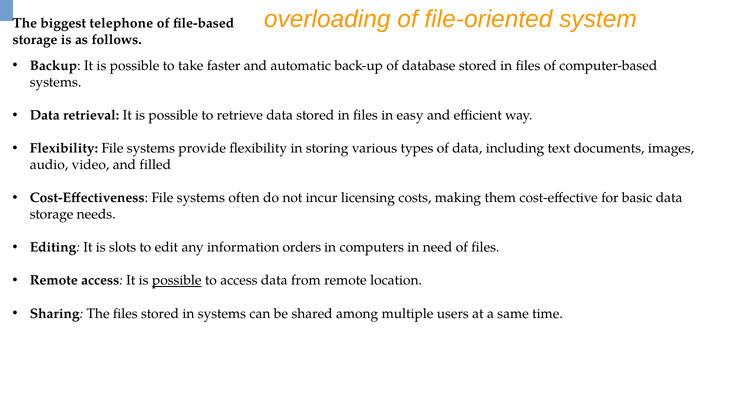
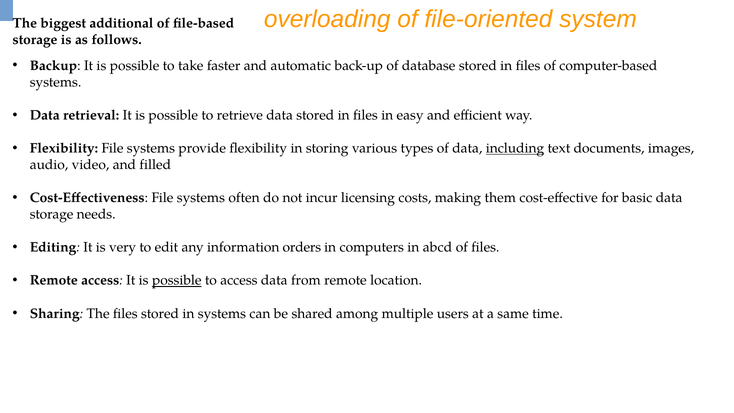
telephone: telephone -> additional
including underline: none -> present
slots: slots -> very
need: need -> abcd
